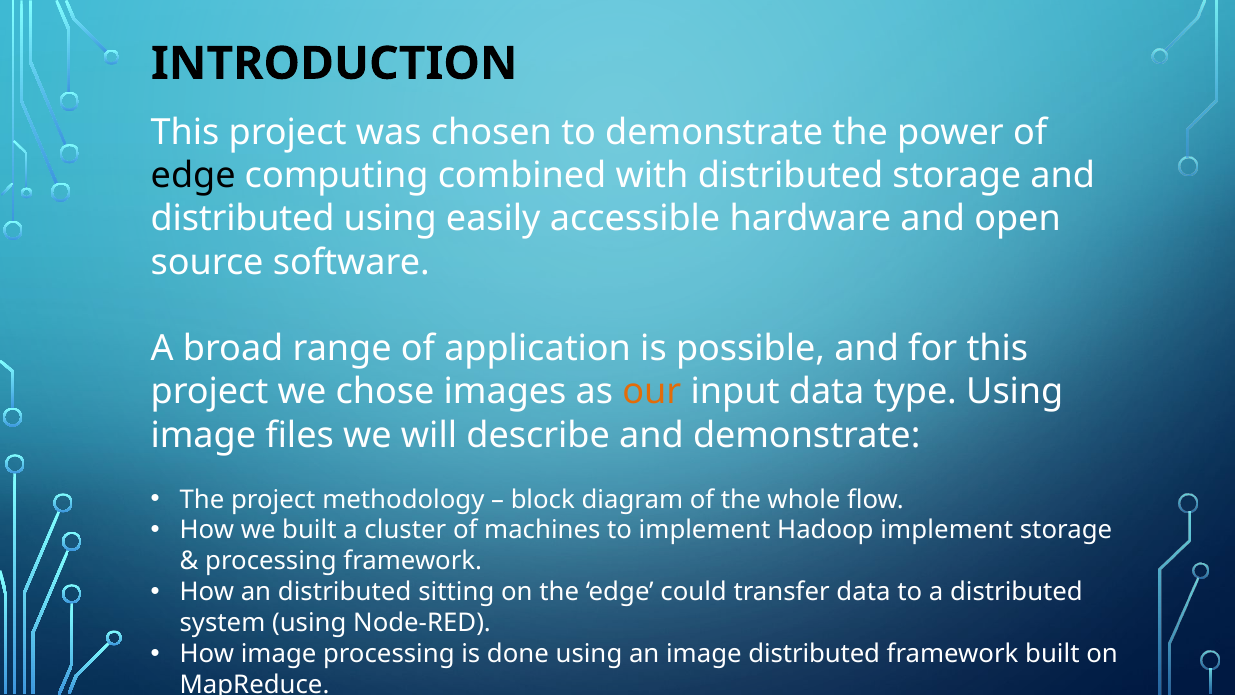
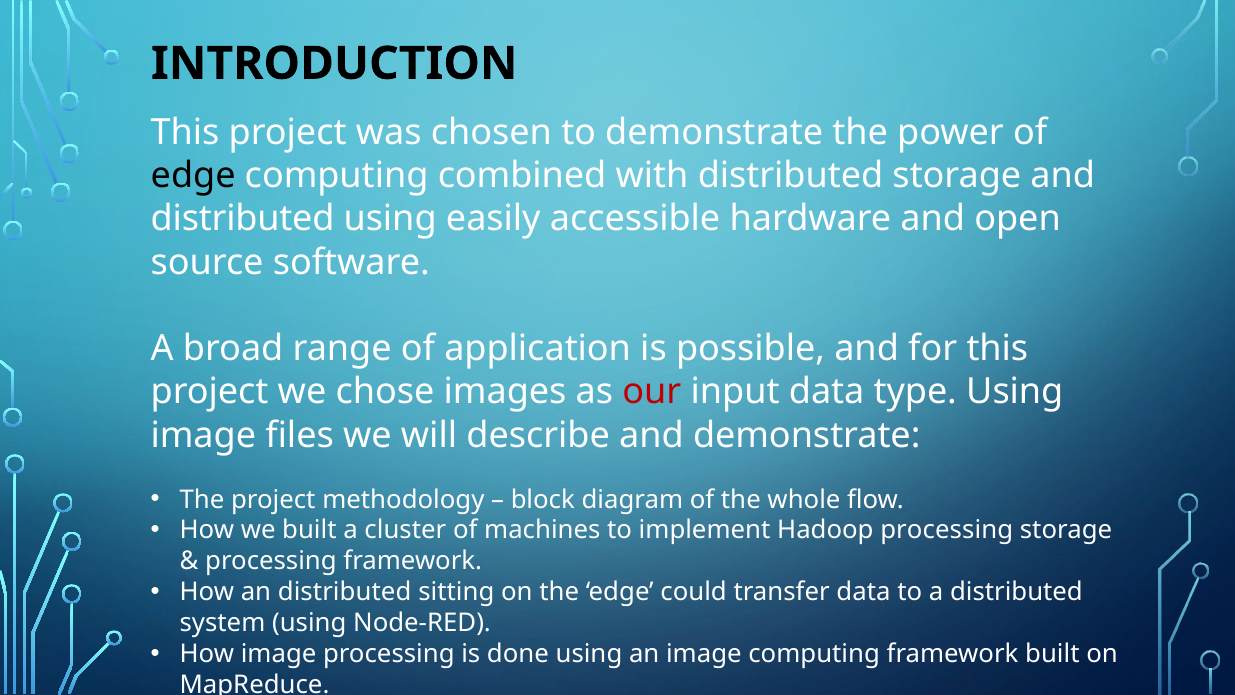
our colour: orange -> red
Hadoop implement: implement -> processing
image distributed: distributed -> computing
